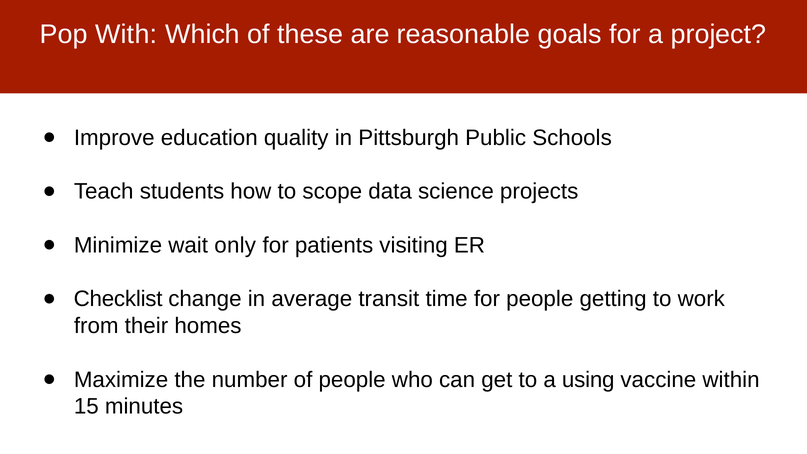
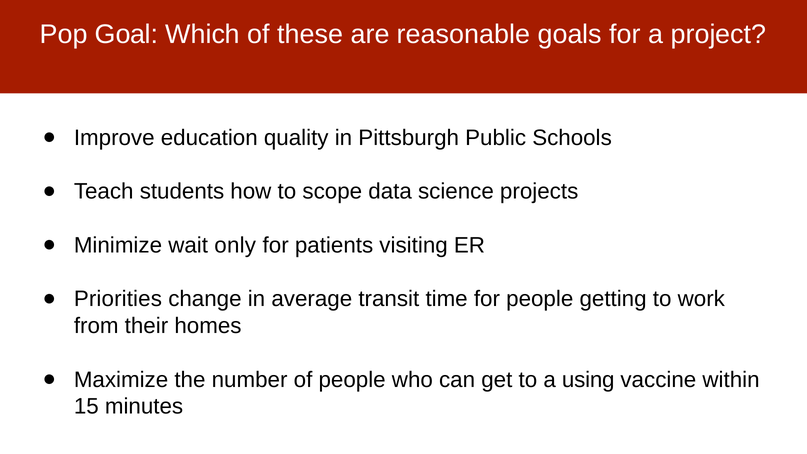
With: With -> Goal
Checklist: Checklist -> Priorities
